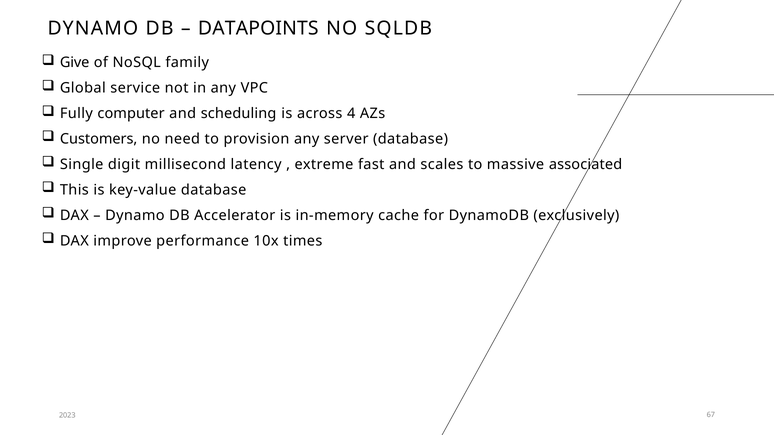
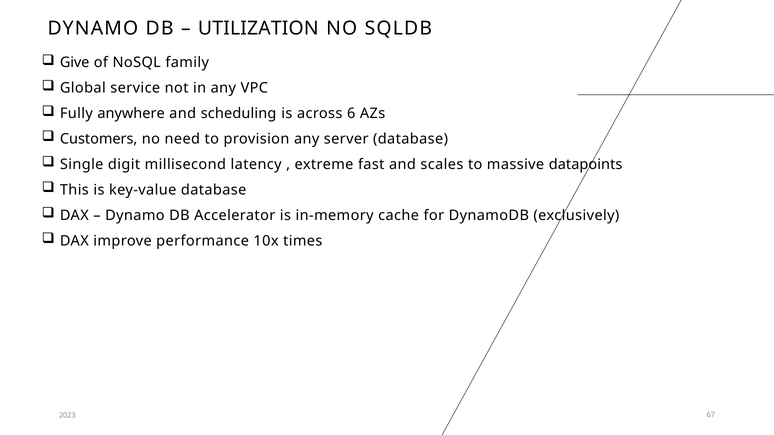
DATAPOINTS: DATAPOINTS -> UTILIZATION
computer: computer -> anywhere
4: 4 -> 6
associated: associated -> datapoints
